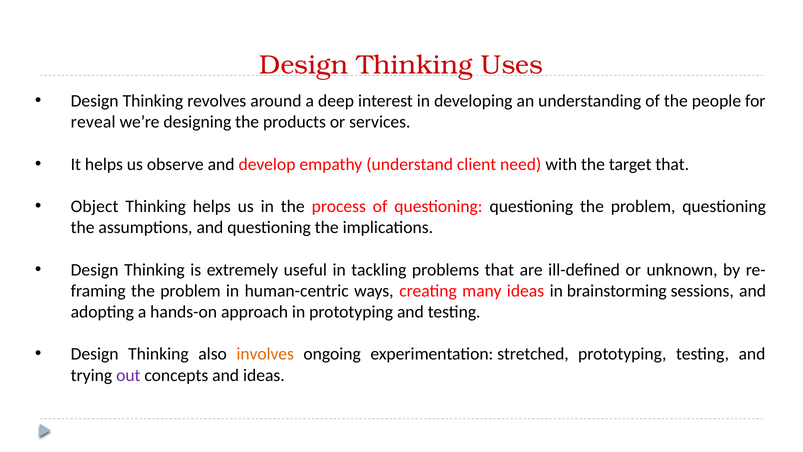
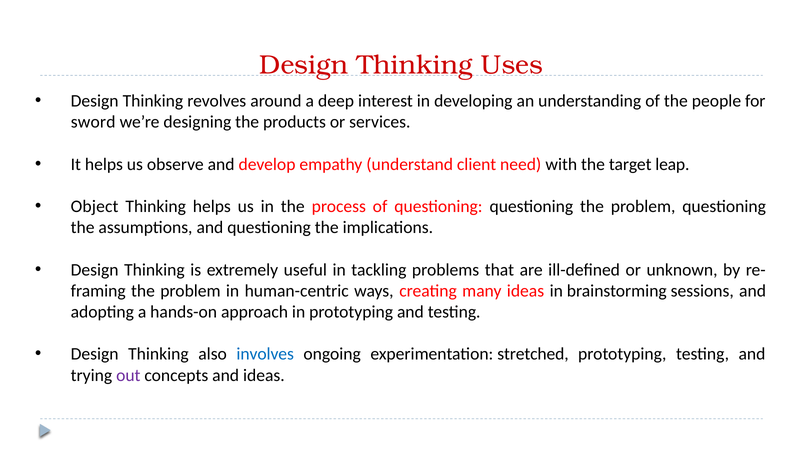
reveal: reveal -> sword
target that: that -> leap
involves colour: orange -> blue
